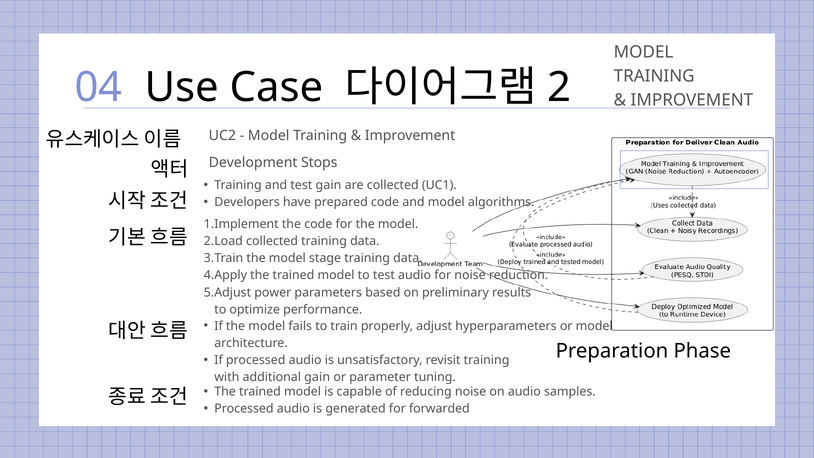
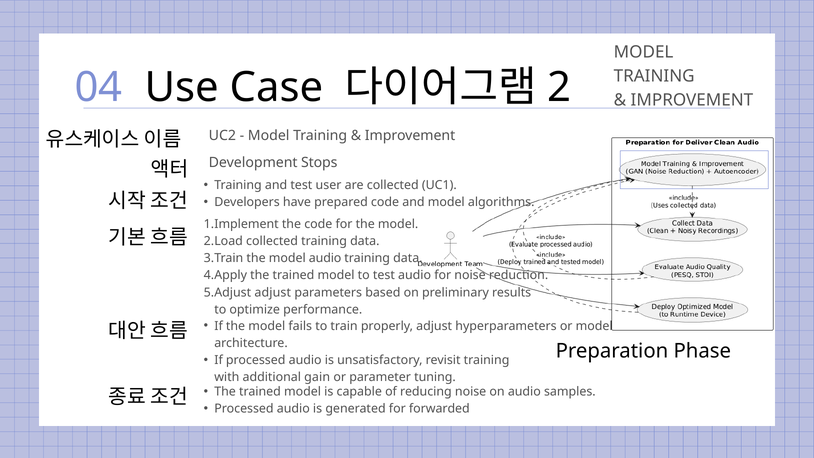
test gain: gain -> user
model stage: stage -> audio
power at (273, 292): power -> adjust
